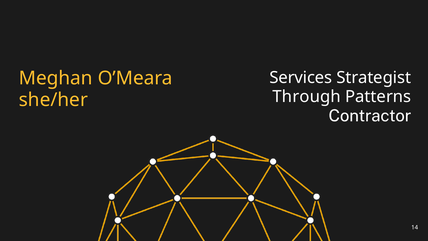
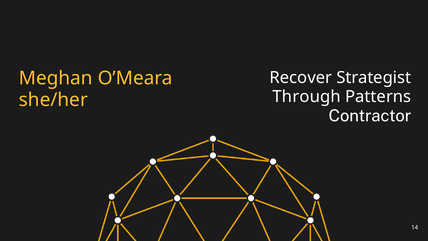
Services: Services -> Recover
